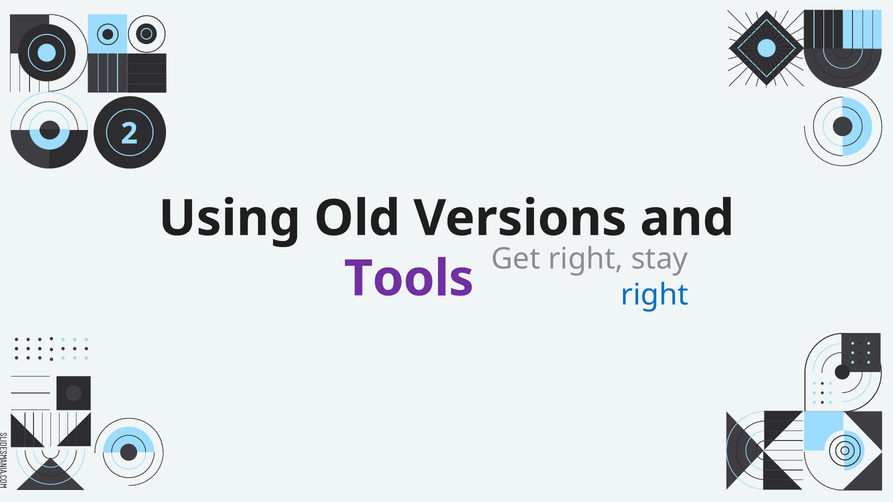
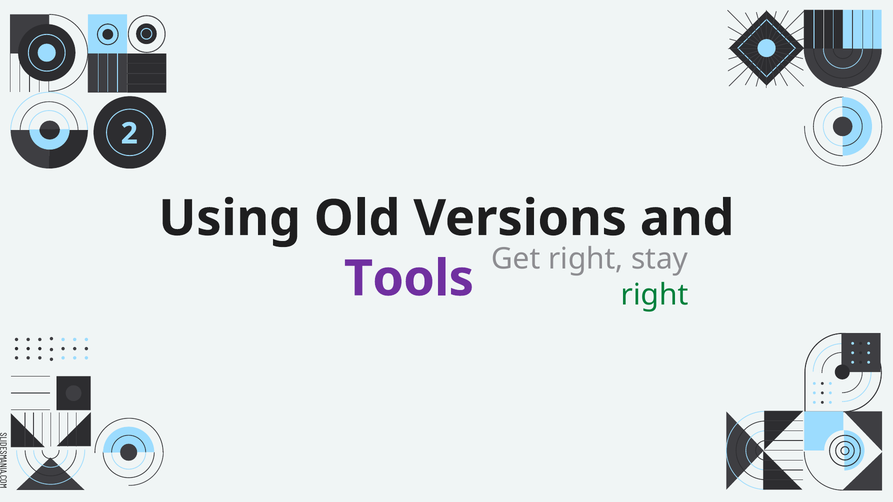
right at (655, 295) colour: blue -> green
